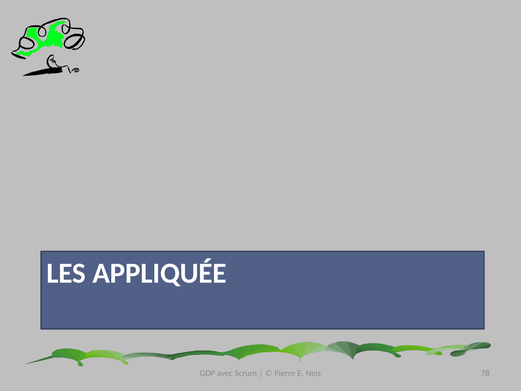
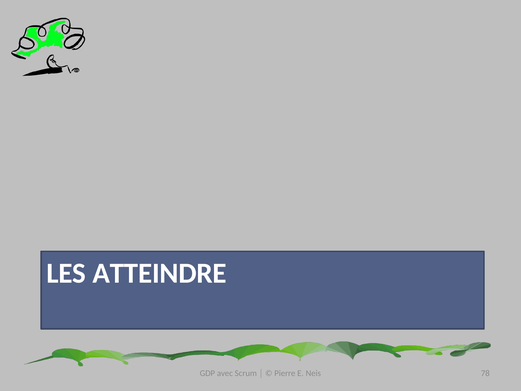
APPLIQUÉE: APPLIQUÉE -> ATTEINDRE
